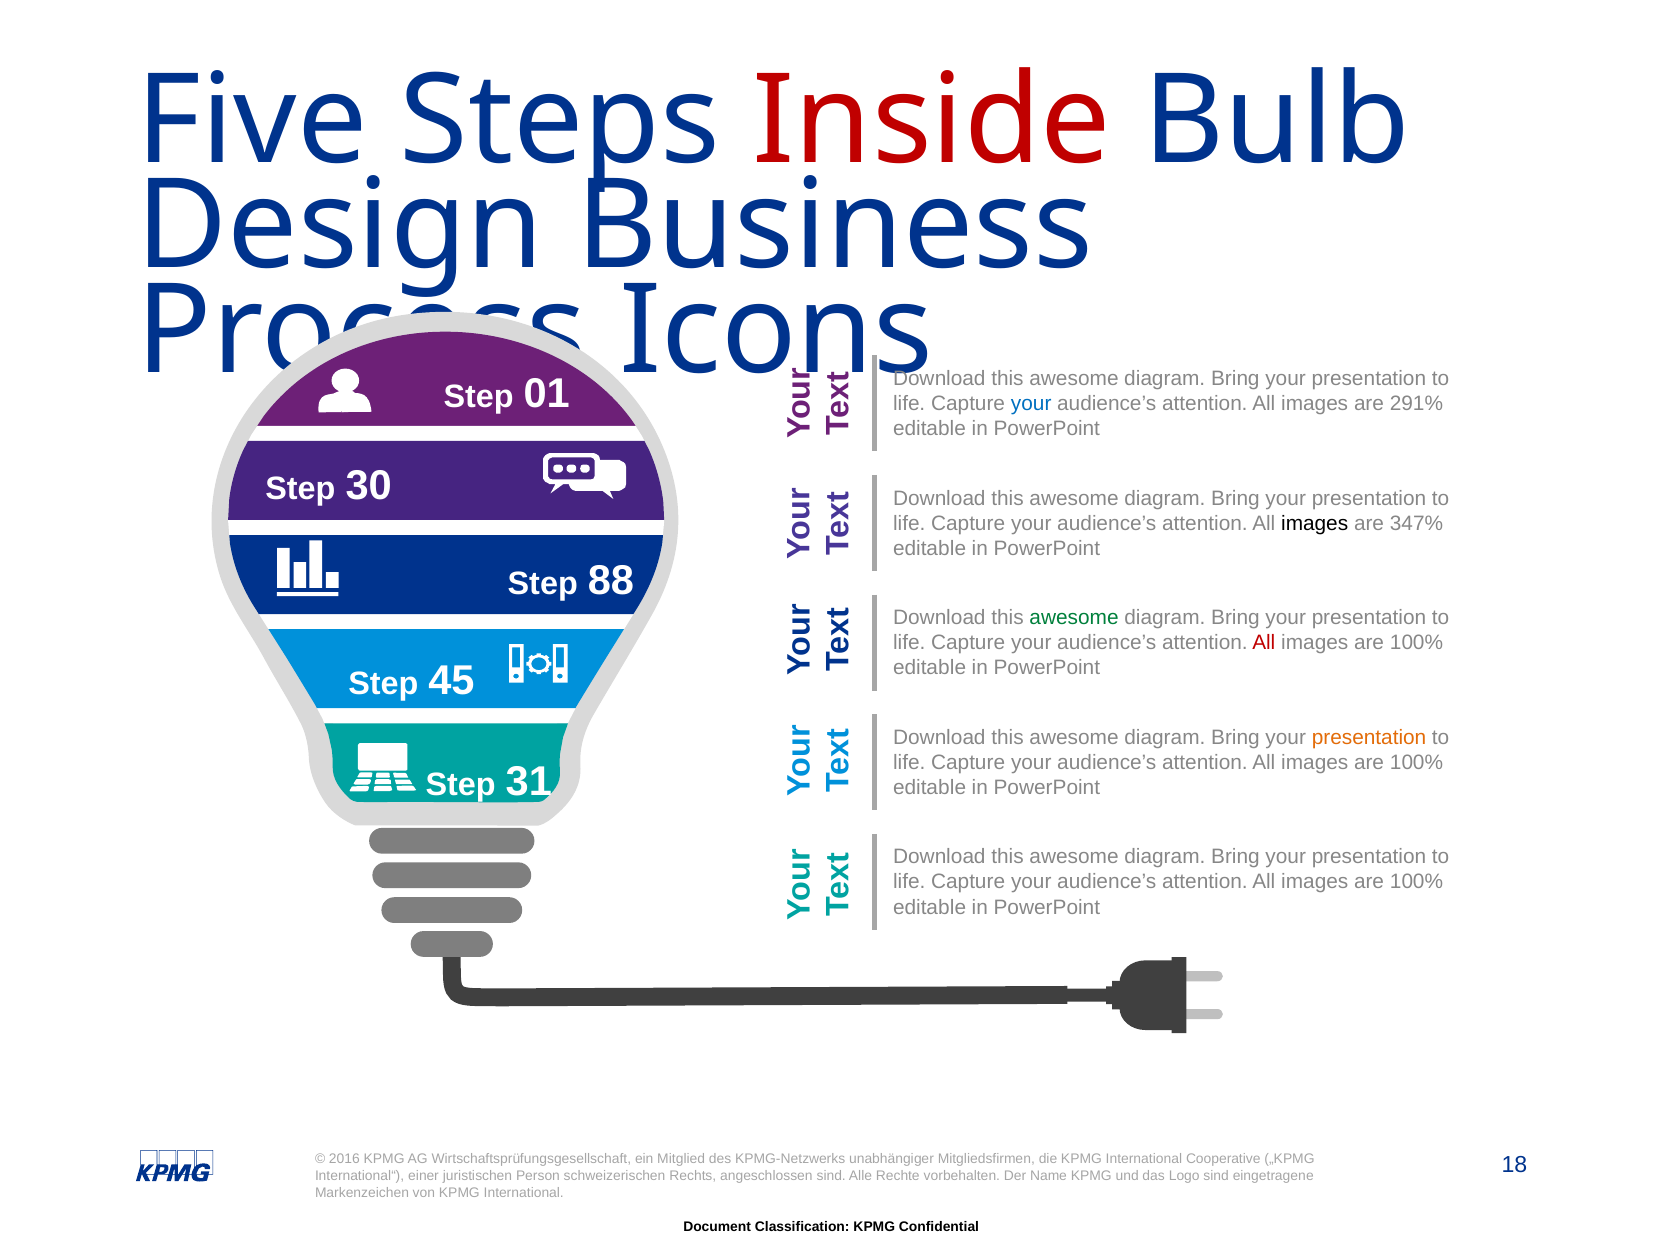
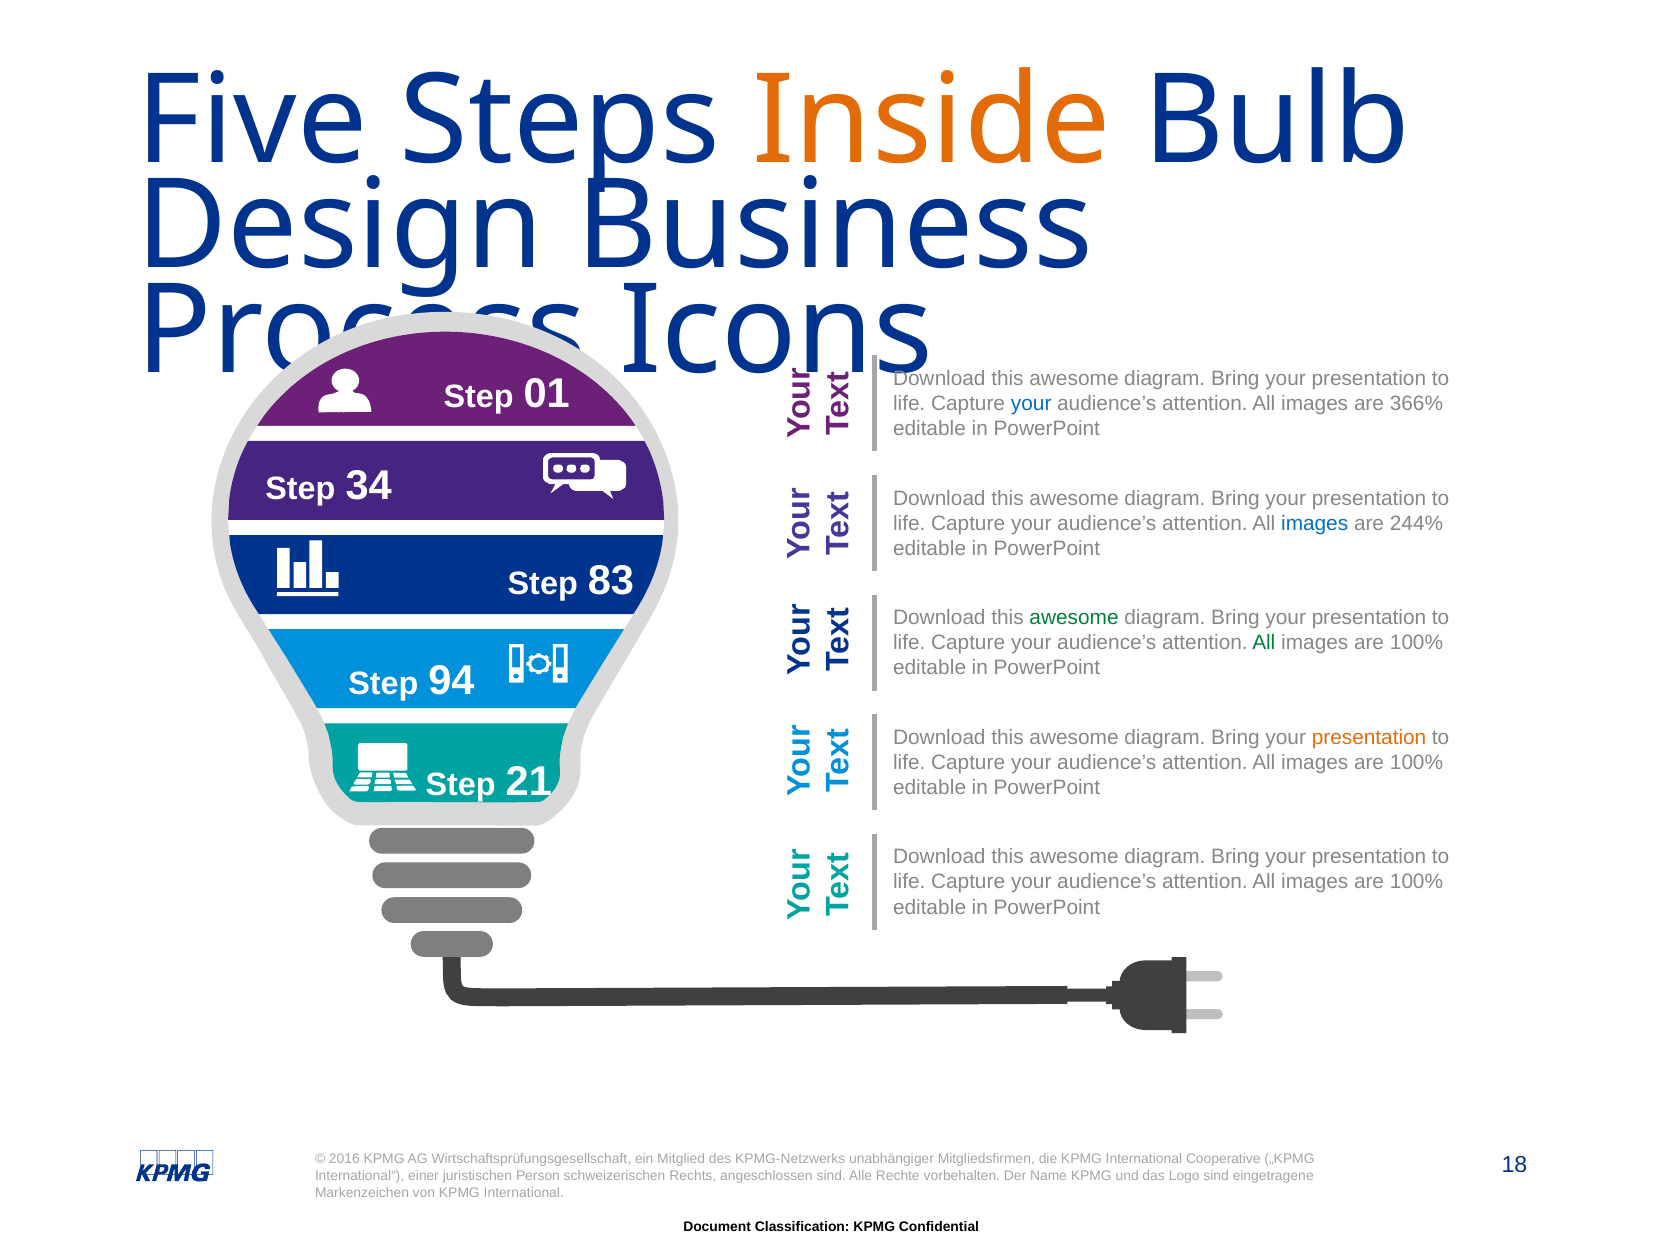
Inside colour: red -> orange
291%: 291% -> 366%
30: 30 -> 34
images at (1315, 523) colour: black -> blue
347%: 347% -> 244%
88: 88 -> 83
All at (1264, 643) colour: red -> green
45: 45 -> 94
31: 31 -> 21
